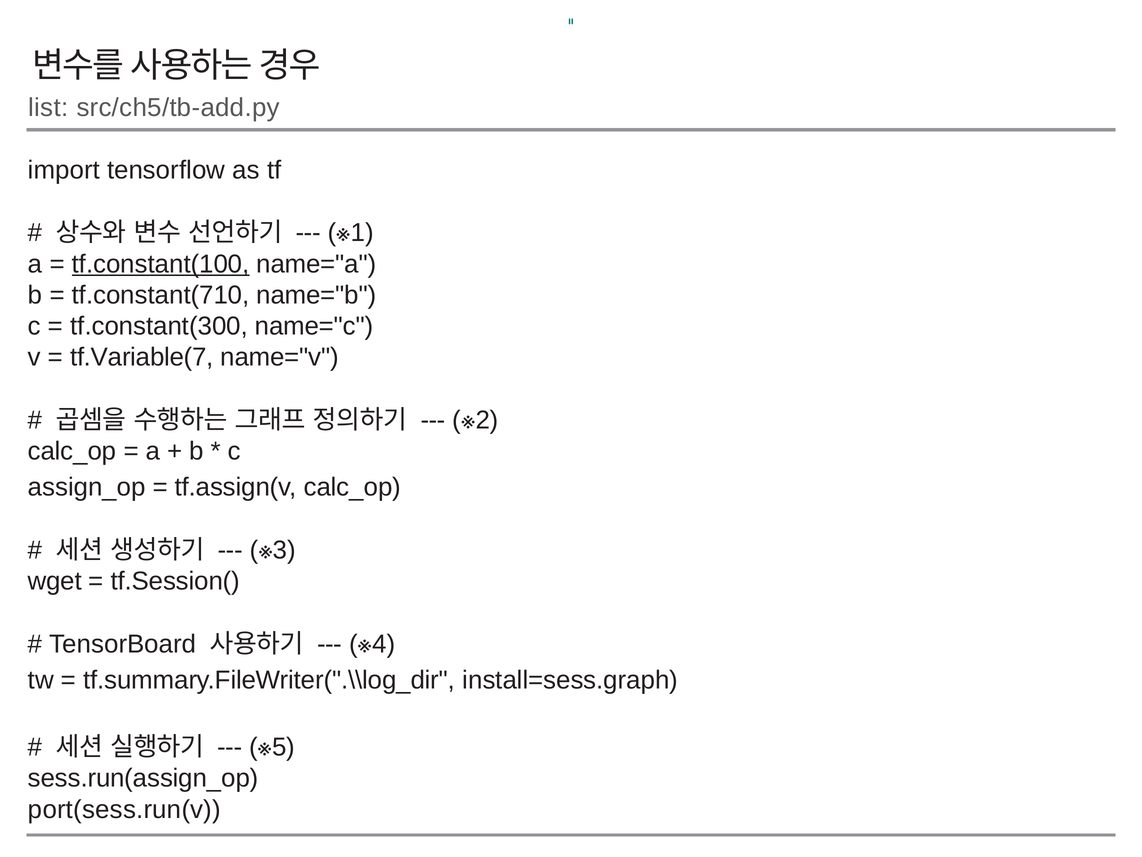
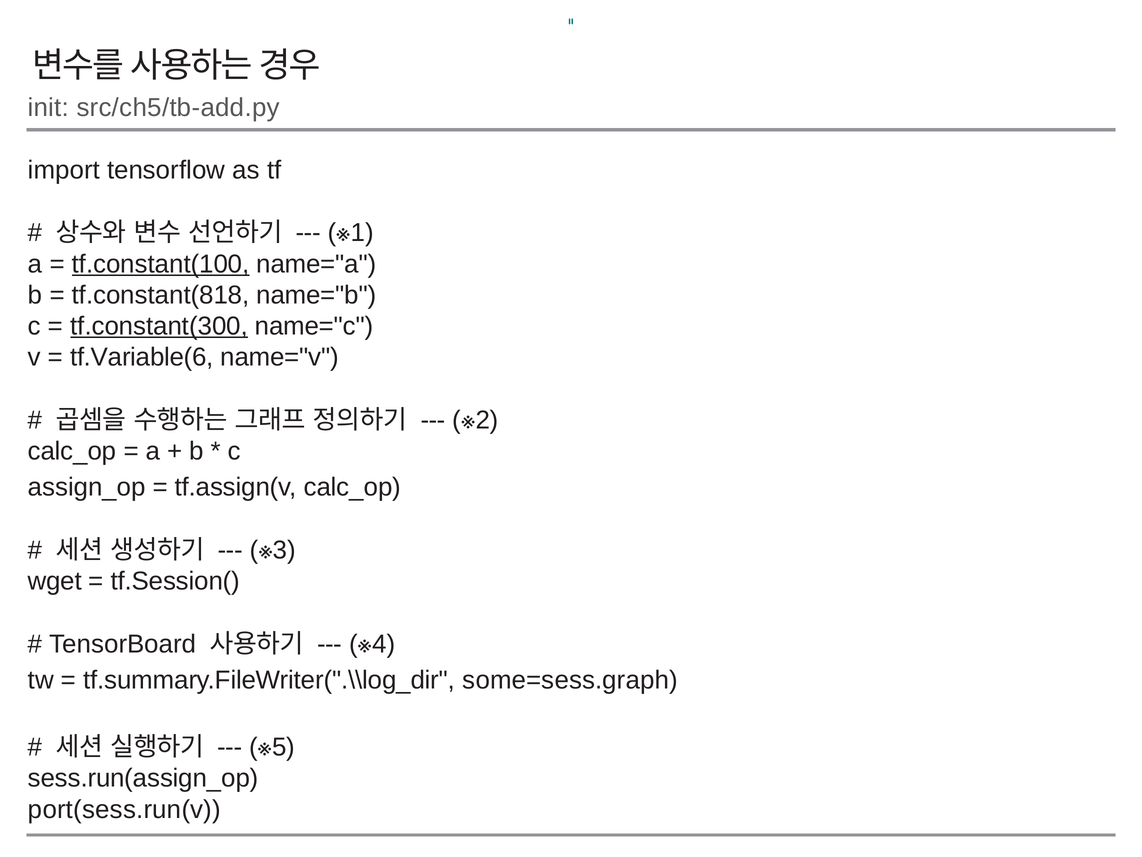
list: list -> init
tf.constant(710: tf.constant(710 -> tf.constant(818
tf.constant(300 underline: none -> present
tf.Variable(7: tf.Variable(7 -> tf.Variable(6
install=sess.graph: install=sess.graph -> some=sess.graph
